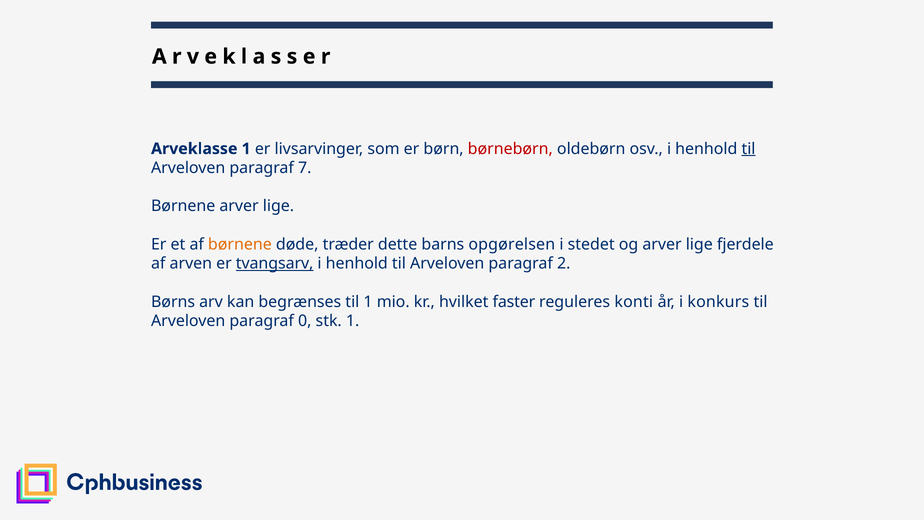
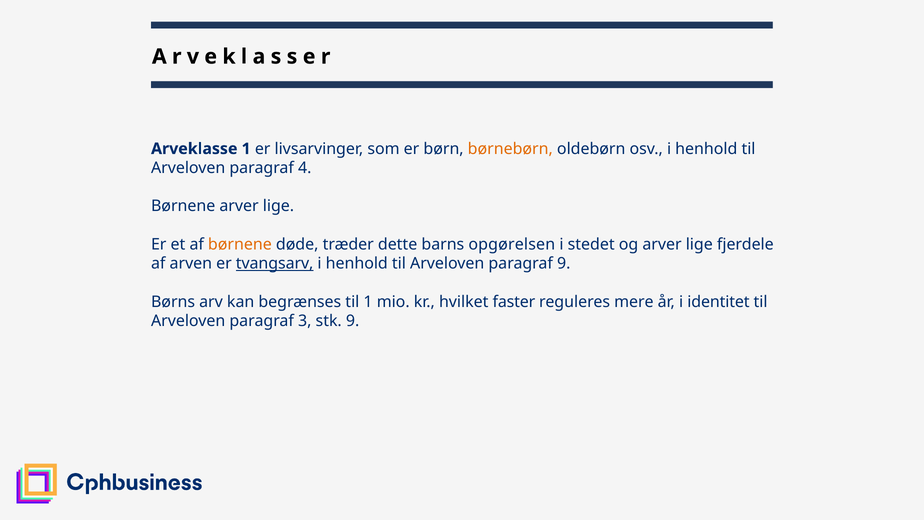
børnebørn colour: red -> orange
til at (749, 149) underline: present -> none
7: 7 -> 4
paragraf 2: 2 -> 9
konti: konti -> mere
konkurs: konkurs -> identitet
0: 0 -> 3
stk 1: 1 -> 9
